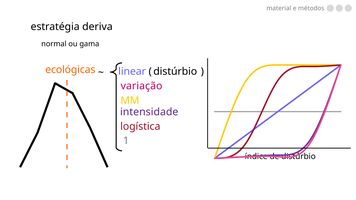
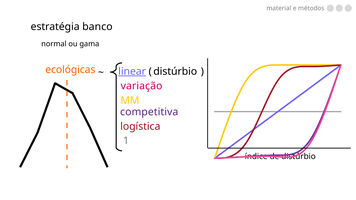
deriva: deriva -> banco
linear underline: none -> present
intensidade: intensidade -> competitiva
